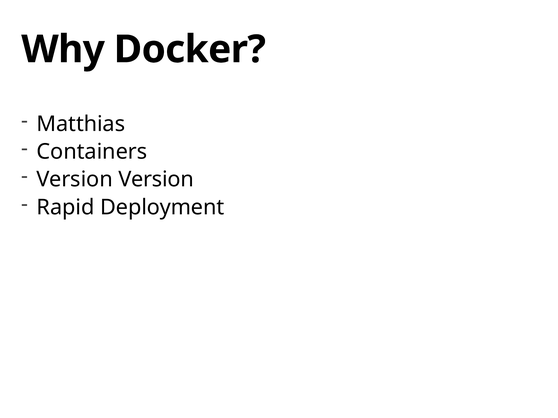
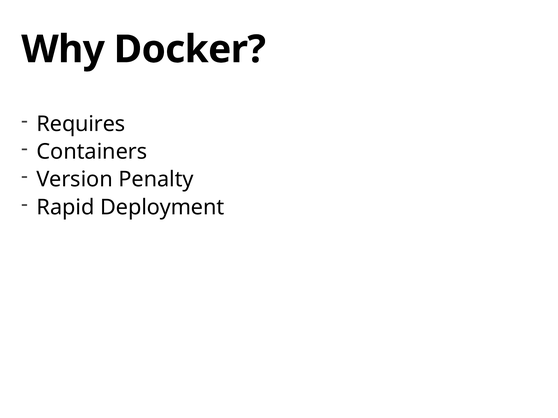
Matthias: Matthias -> Requires
Version Version: Version -> Penalty
